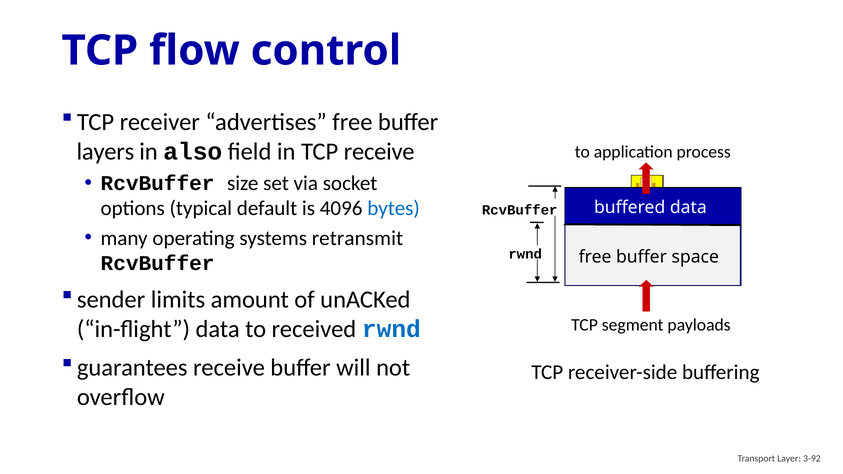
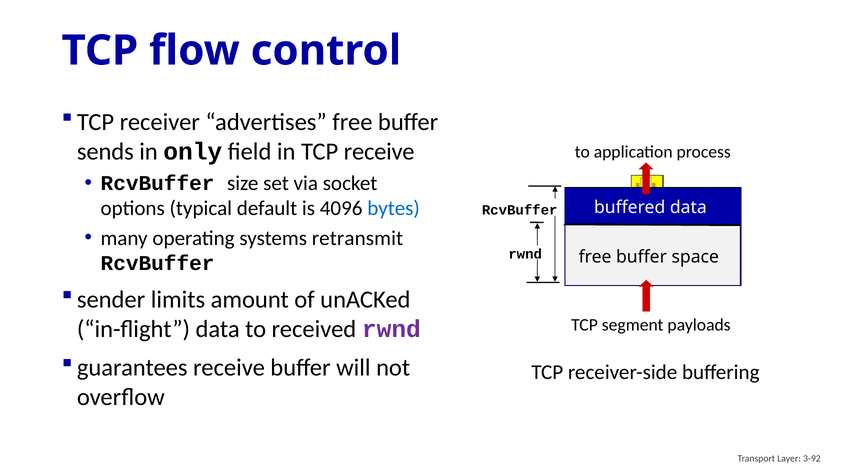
layers: layers -> sends
also: also -> only
rwnd at (391, 329) colour: blue -> purple
